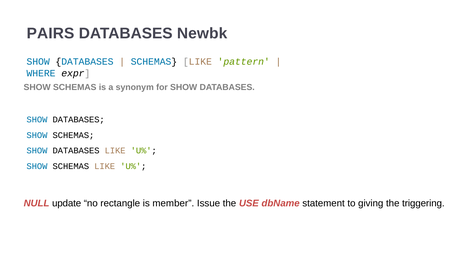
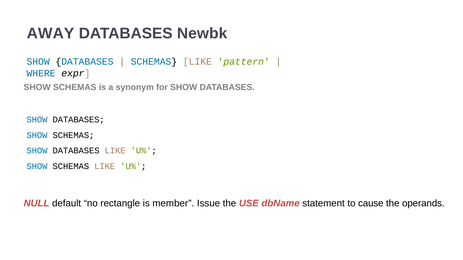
PAIRS: PAIRS -> AWAY
update: update -> default
giving: giving -> cause
triggering: triggering -> operands
